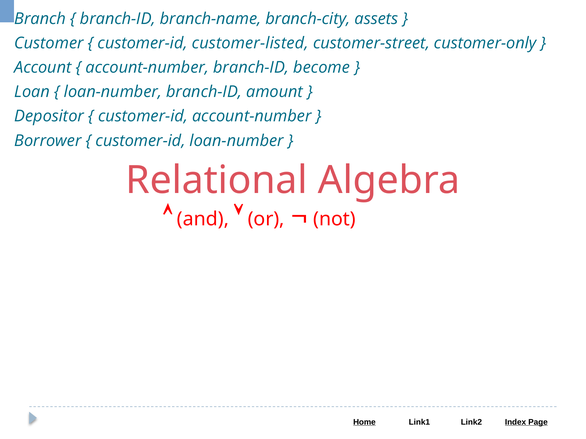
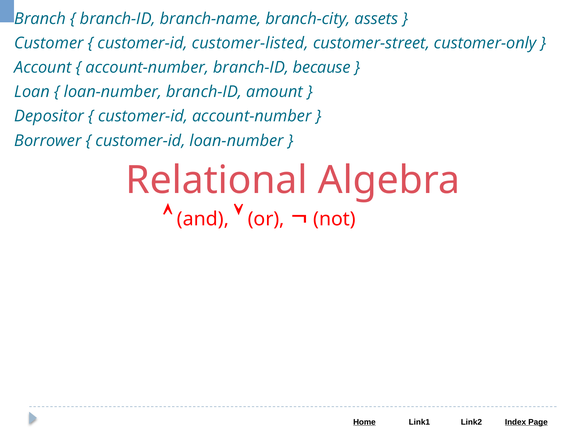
become: become -> because
